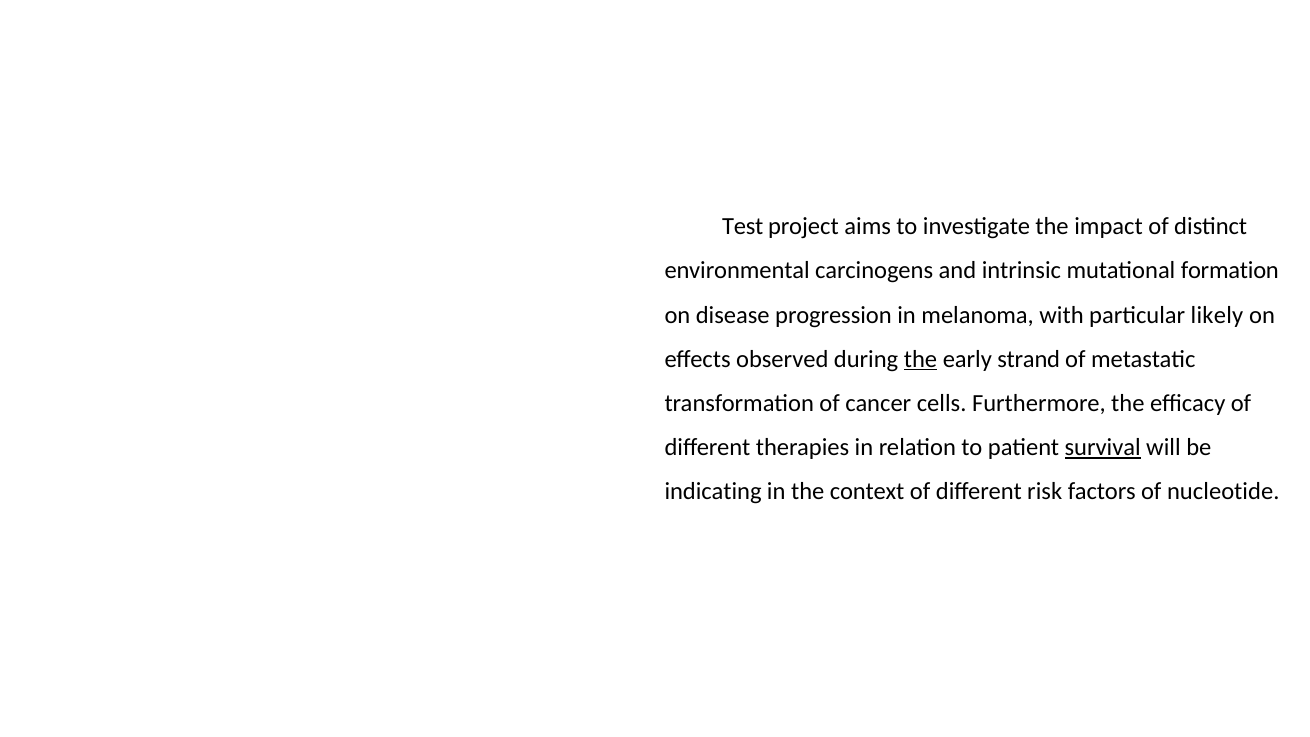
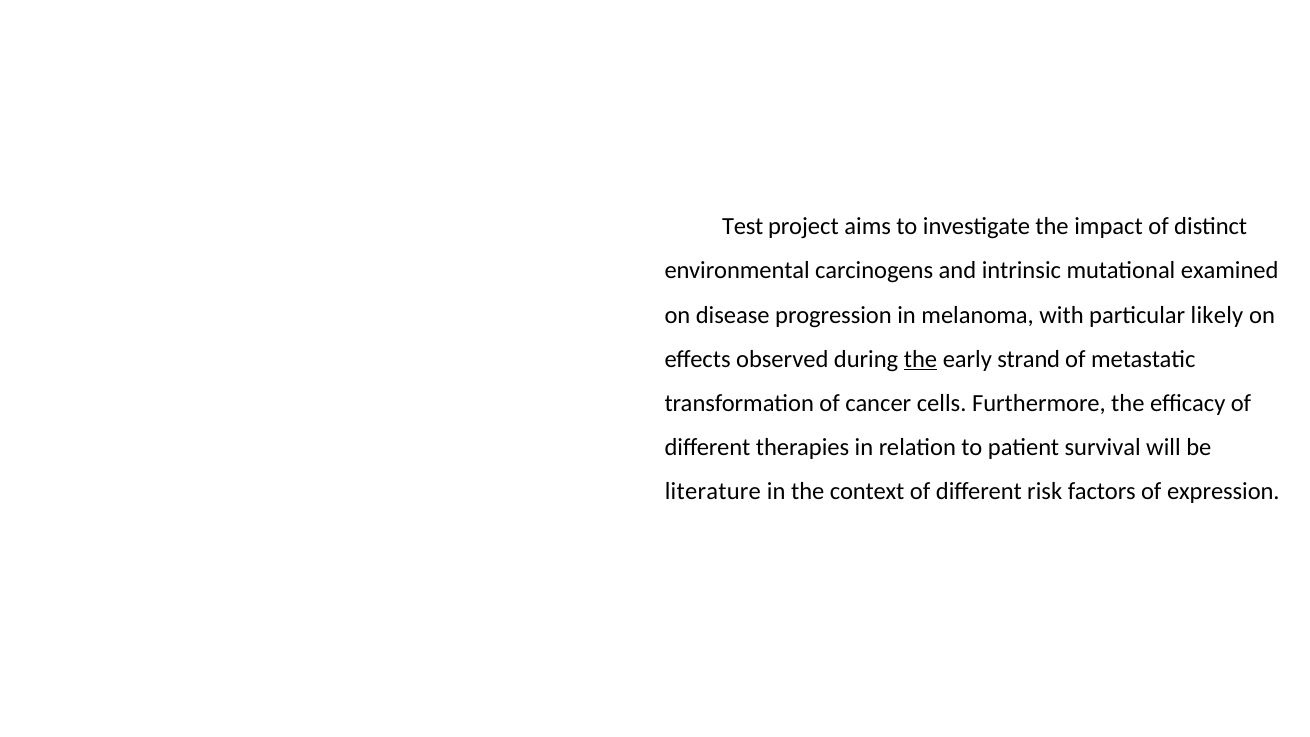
formation: formation -> examined
survival underline: present -> none
indicating: indicating -> literature
nucleotide: nucleotide -> expression
